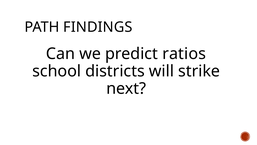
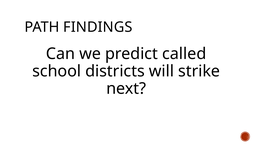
ratios: ratios -> called
